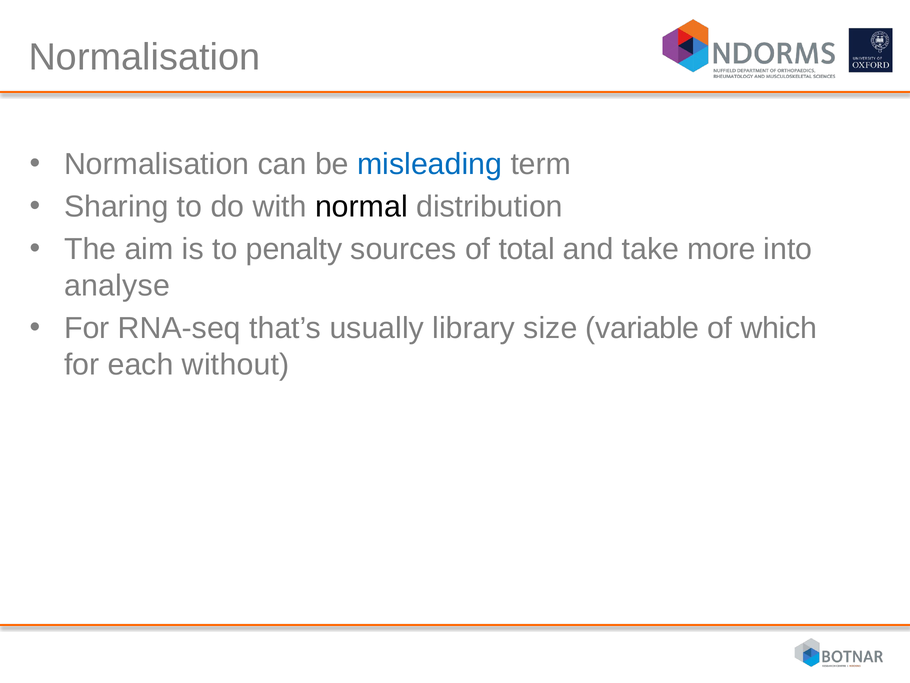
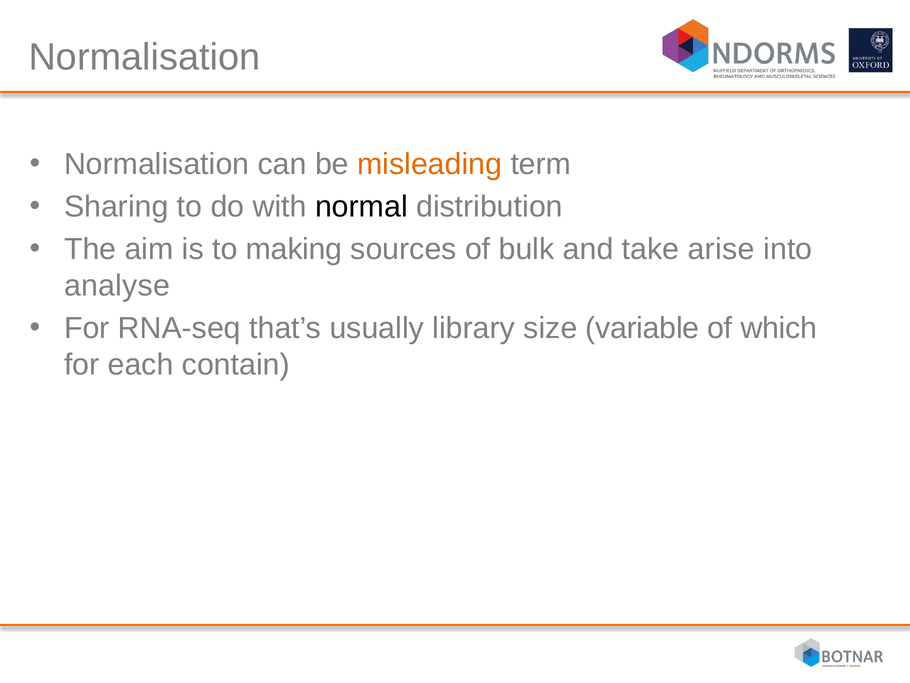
misleading colour: blue -> orange
penalty: penalty -> making
total: total -> bulk
more: more -> arise
without: without -> contain
